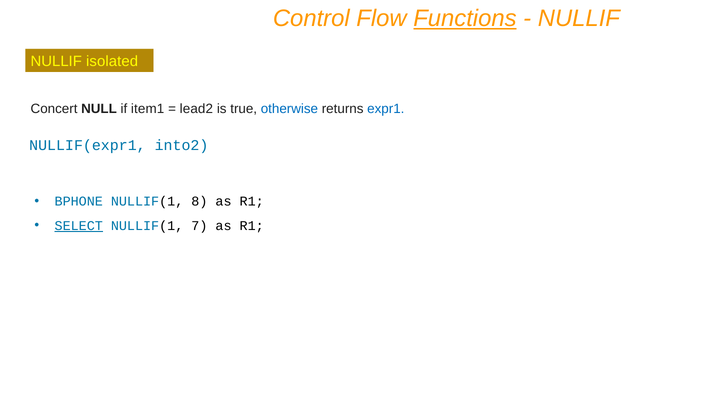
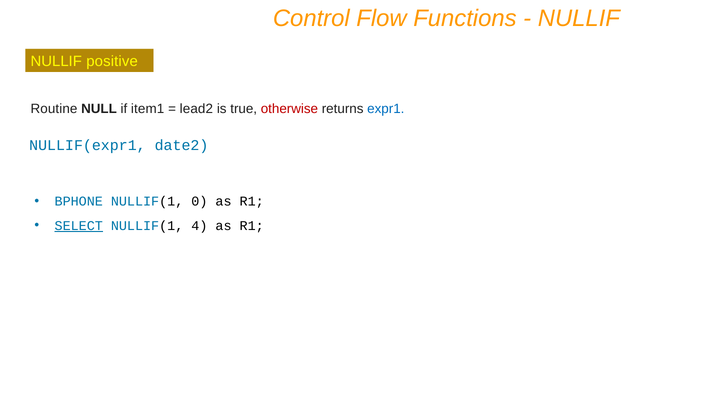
Functions underline: present -> none
isolated: isolated -> positive
Concert: Concert -> Routine
otherwise colour: blue -> red
into2: into2 -> date2
8: 8 -> 0
7: 7 -> 4
